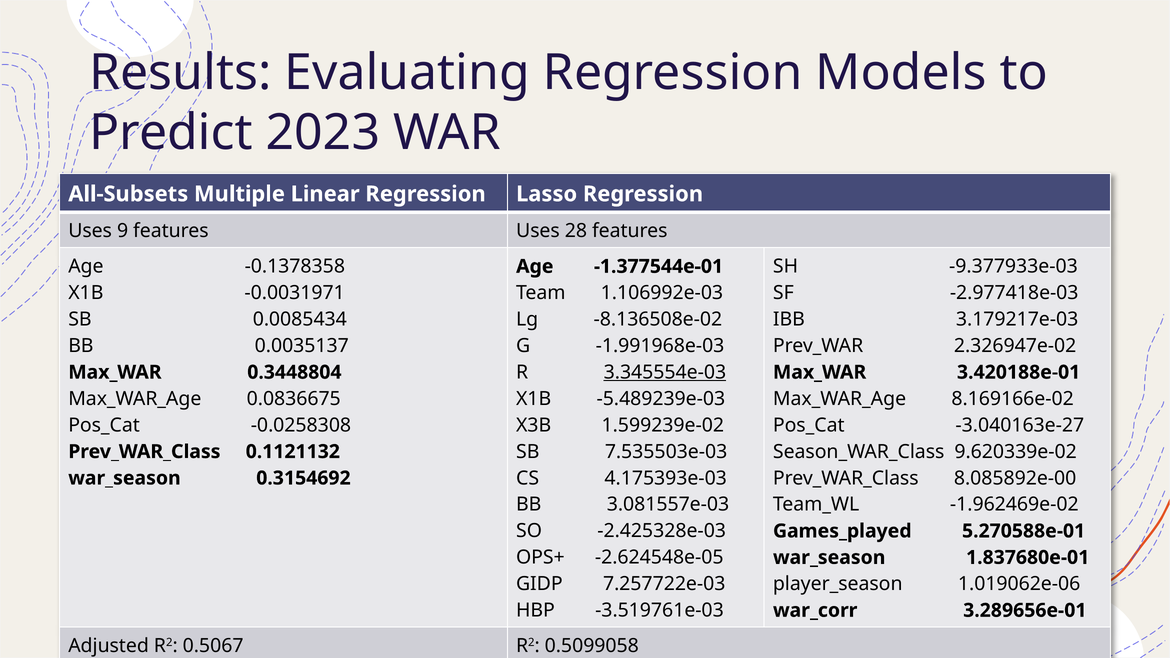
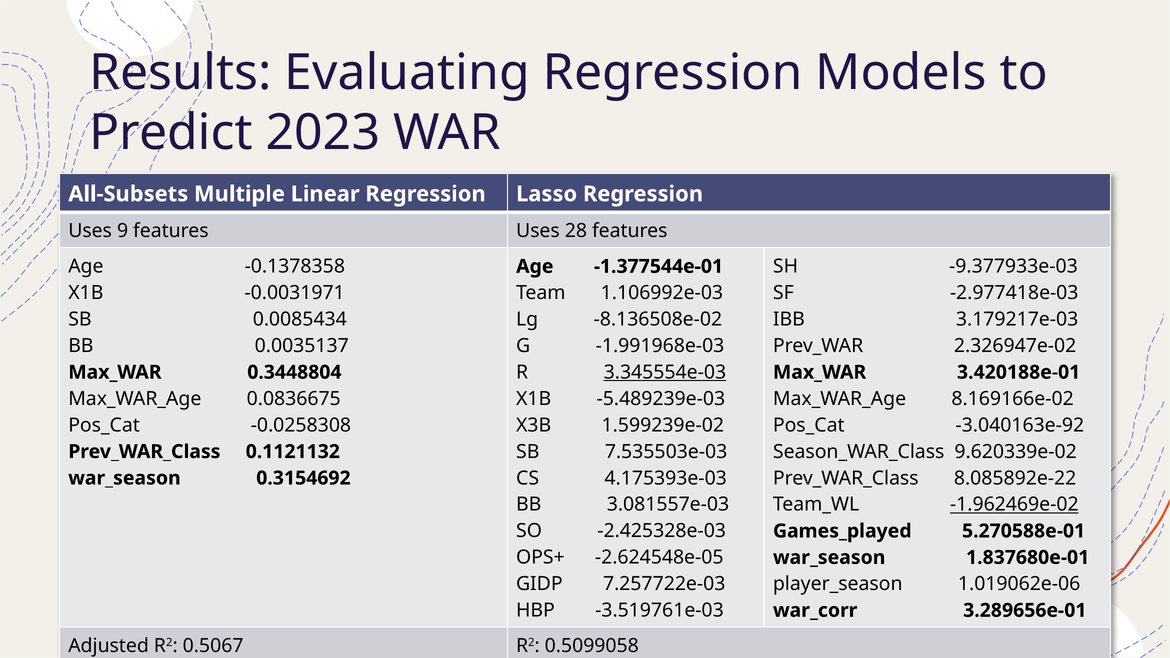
-3.040163e-27: -3.040163e-27 -> -3.040163e-92
8.085892e-00: 8.085892e-00 -> 8.085892e-22
-1.962469e-02 underline: none -> present
